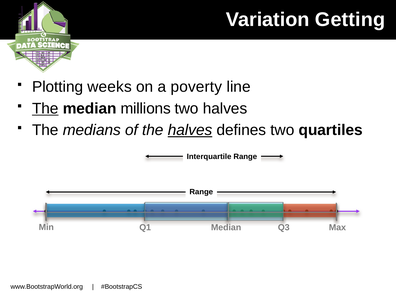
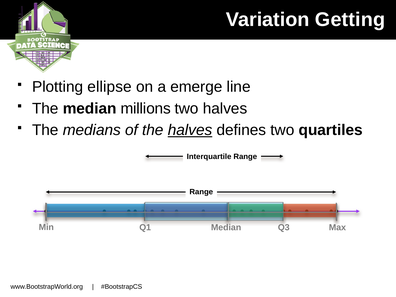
weeks: weeks -> ellipse
poverty: poverty -> emerge
The at (45, 108) underline: present -> none
